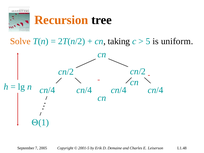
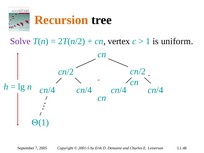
Solve colour: orange -> purple
taking: taking -> vertex
5 at (148, 41): 5 -> 1
